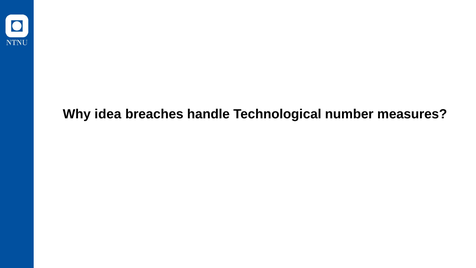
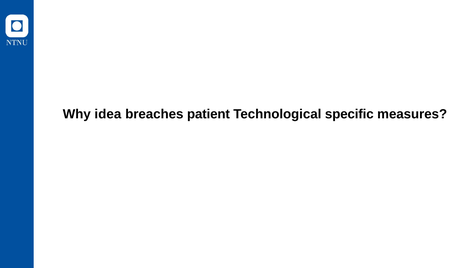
handle: handle -> patient
number: number -> specific
